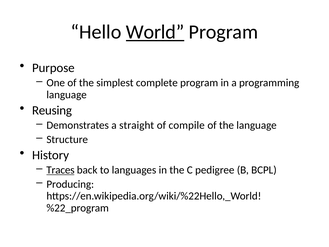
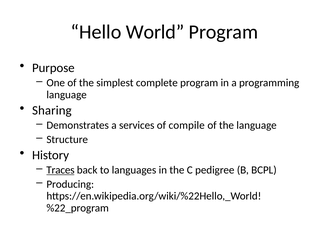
World underline: present -> none
Reusing: Reusing -> Sharing
straight: straight -> services
